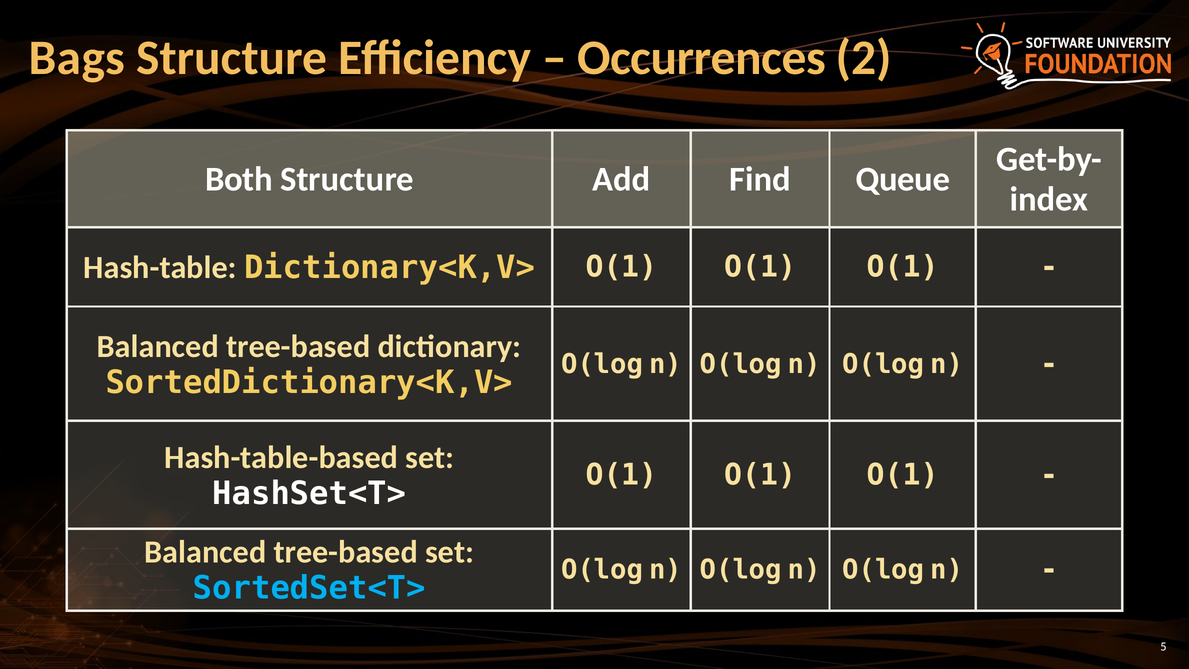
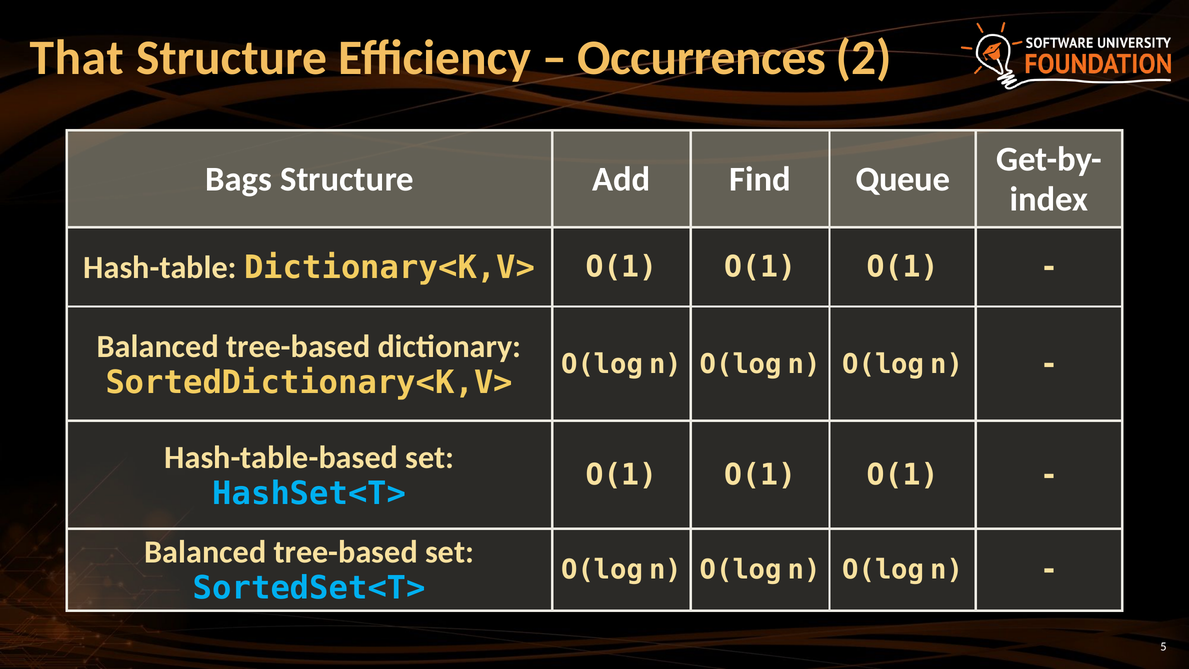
Bags: Bags -> That
Both: Both -> Bags
HashSet<T> colour: white -> light blue
